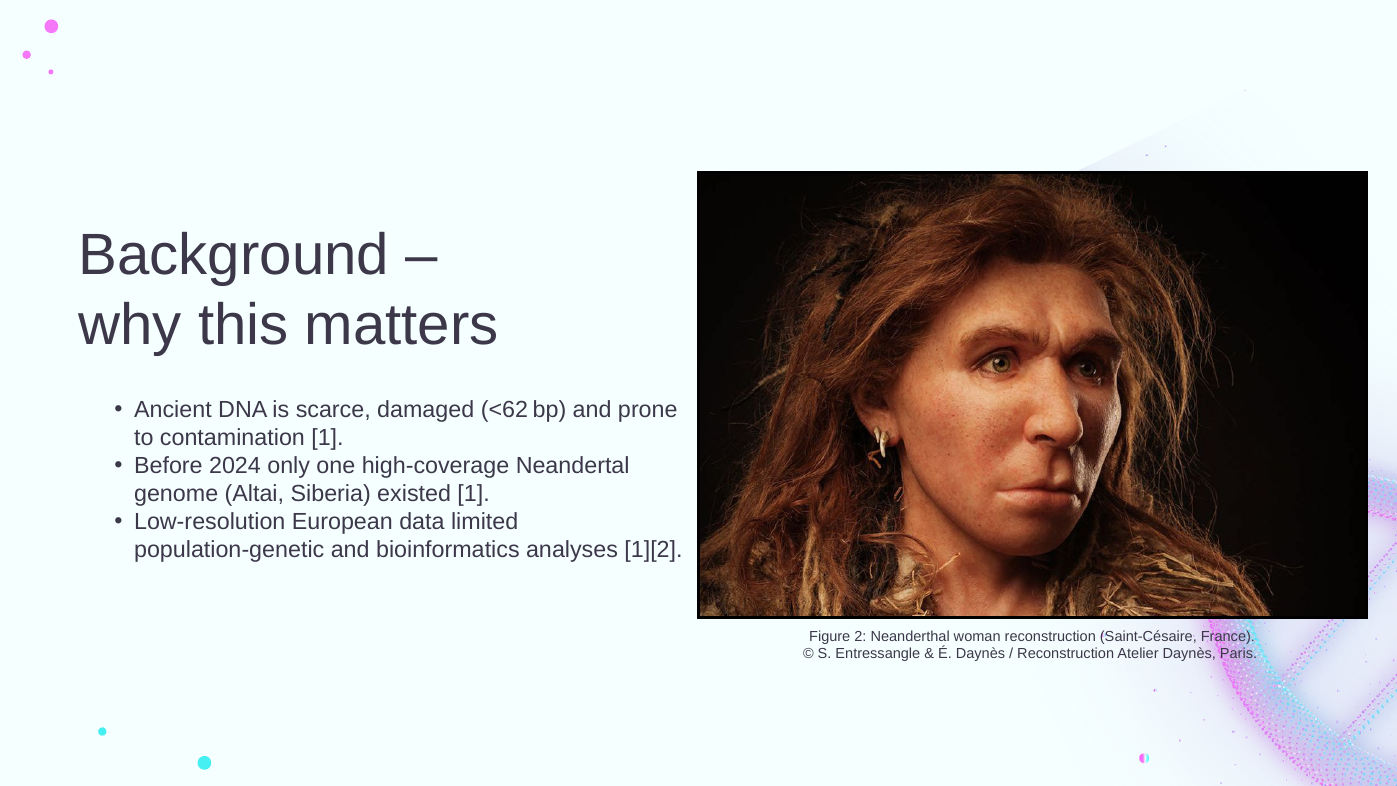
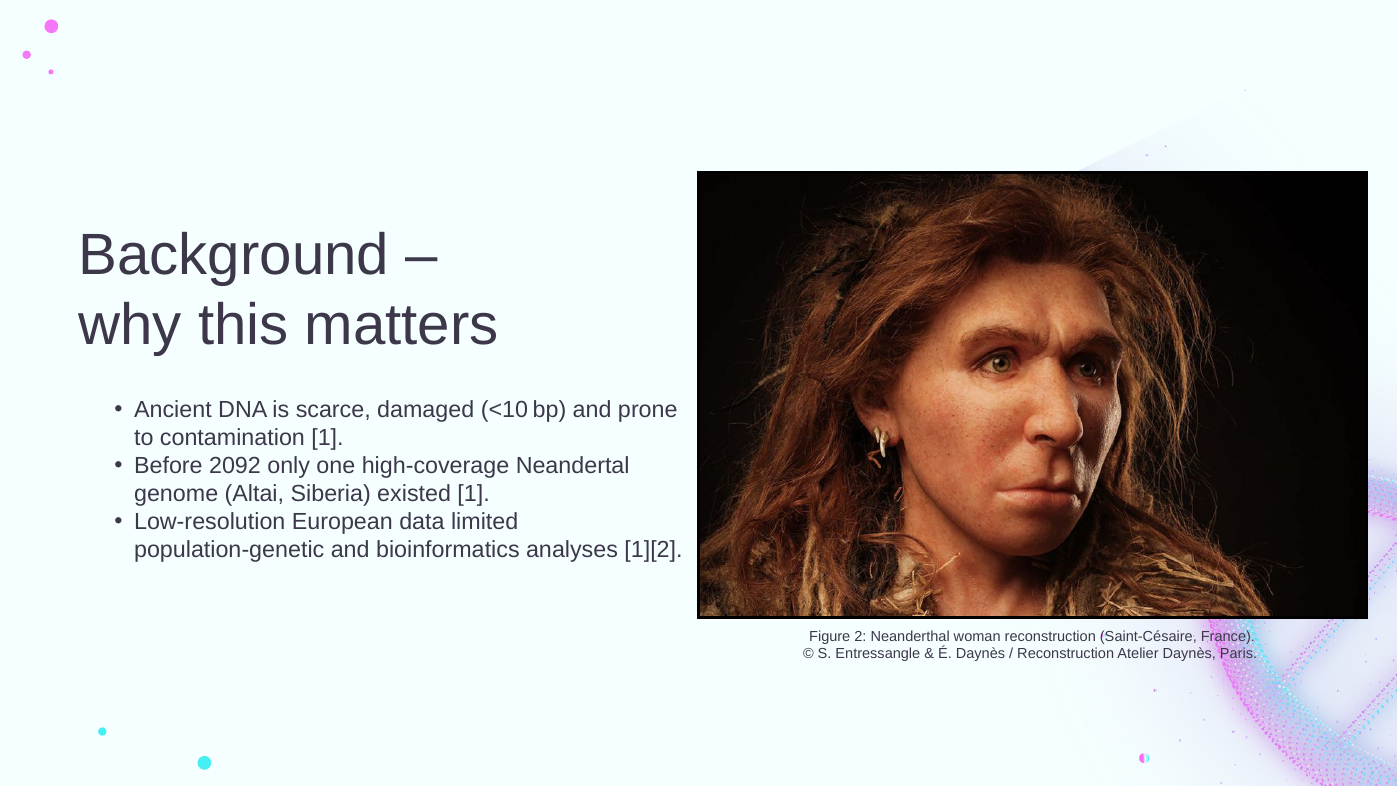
<62: <62 -> <10
2024: 2024 -> 2092
